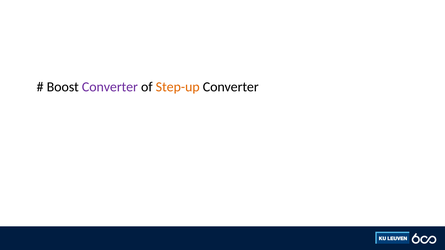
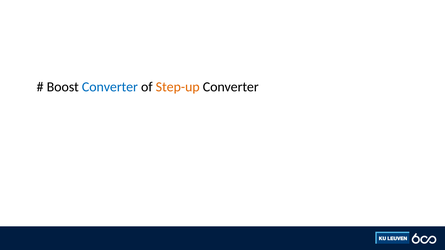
Converter at (110, 87) colour: purple -> blue
